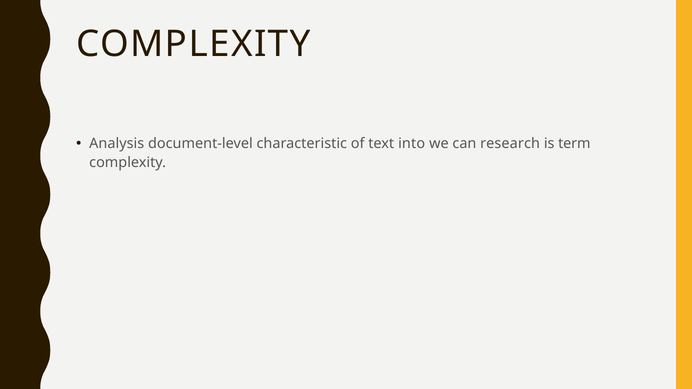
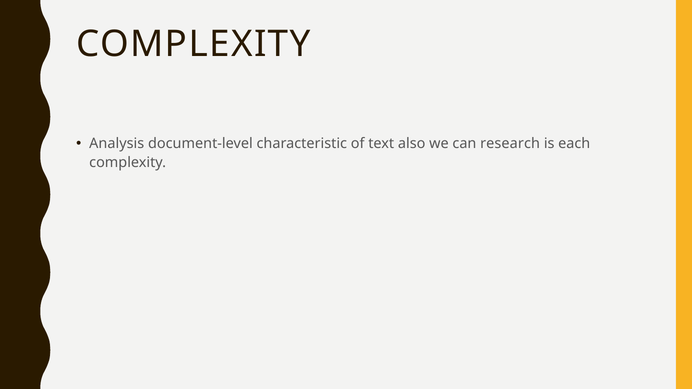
into: into -> also
term: term -> each
